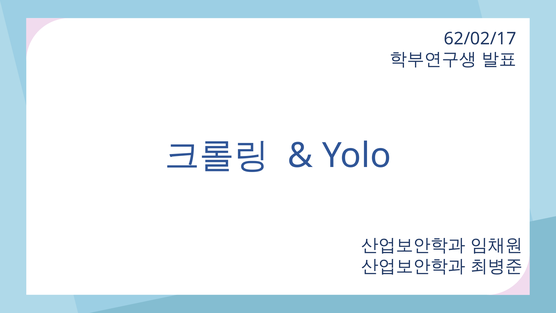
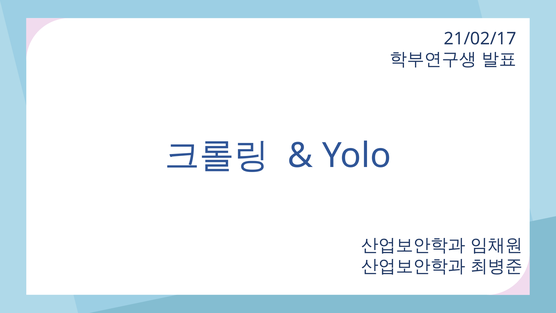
62/02/17: 62/02/17 -> 21/02/17
